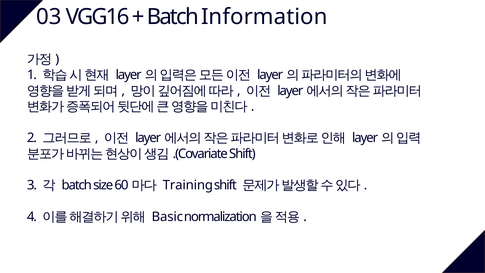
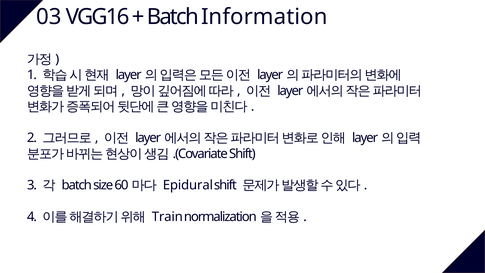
Training: Training -> Epidural
Basic: Basic -> Train
